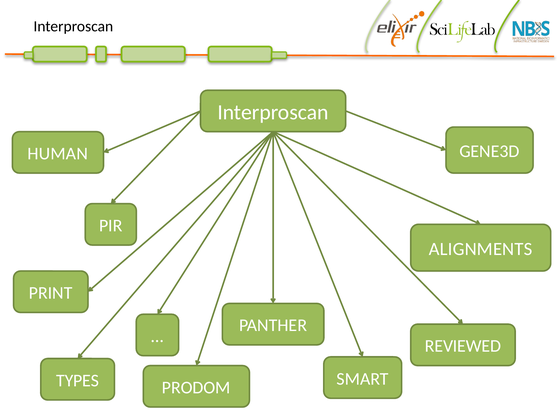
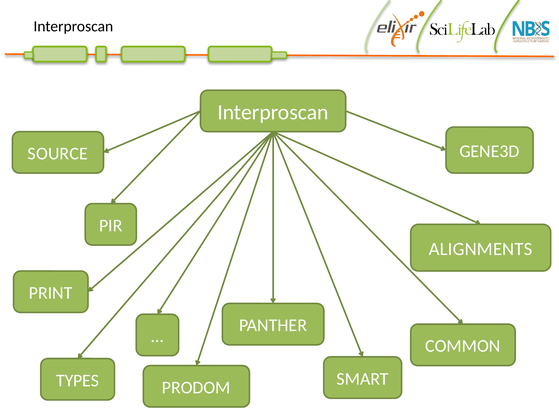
HUMAN: HUMAN -> SOURCE
REVIEWED: REVIEWED -> COMMON
